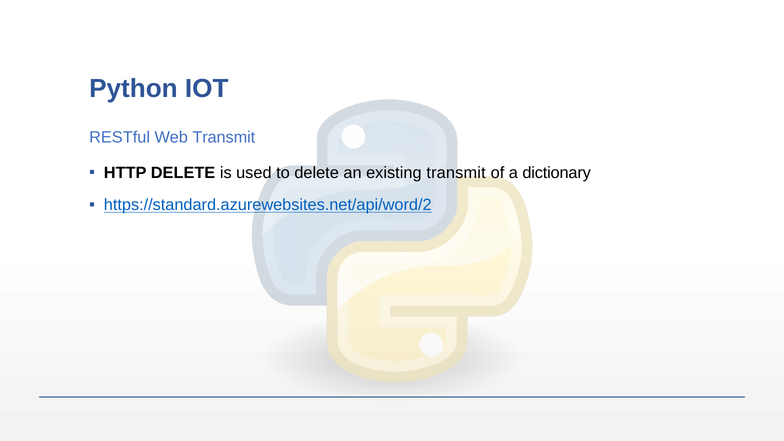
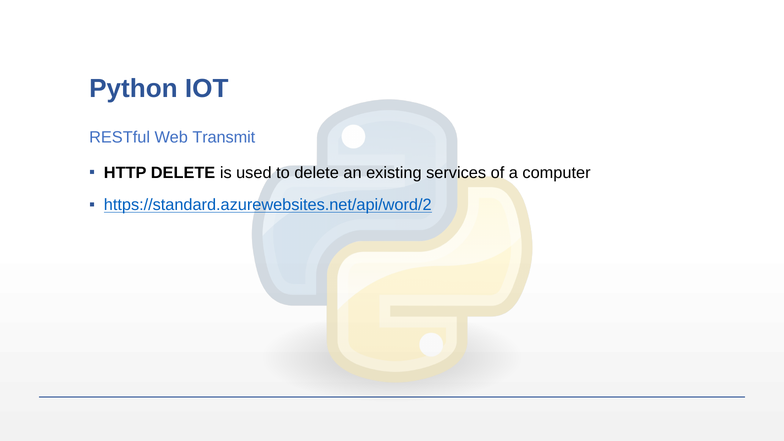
existing transmit: transmit -> services
dictionary: dictionary -> computer
